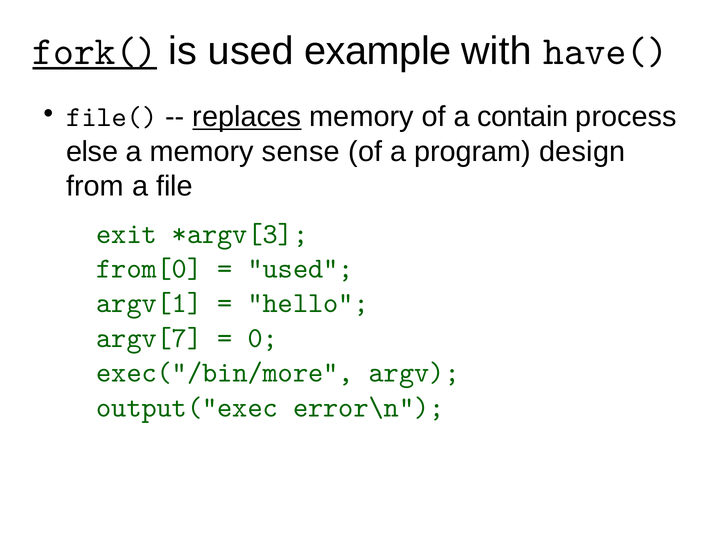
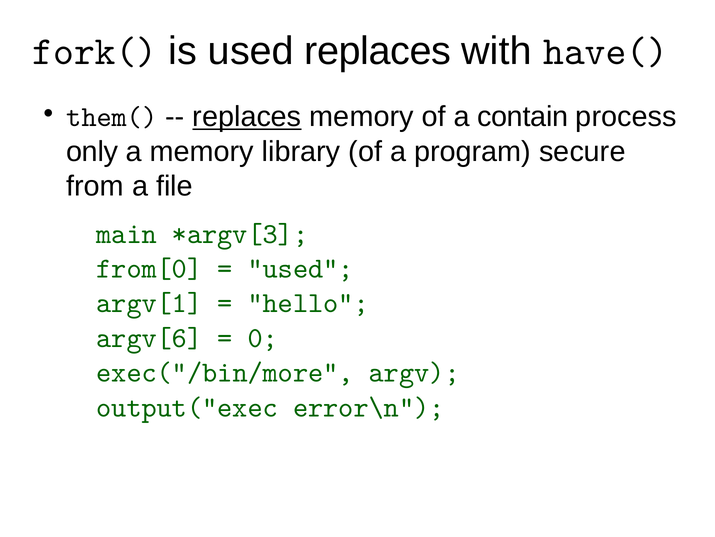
fork( underline: present -> none
used example: example -> replaces
file(: file( -> them(
else: else -> only
sense: sense -> library
design: design -> secure
exit: exit -> main
argv[7: argv[7 -> argv[6
